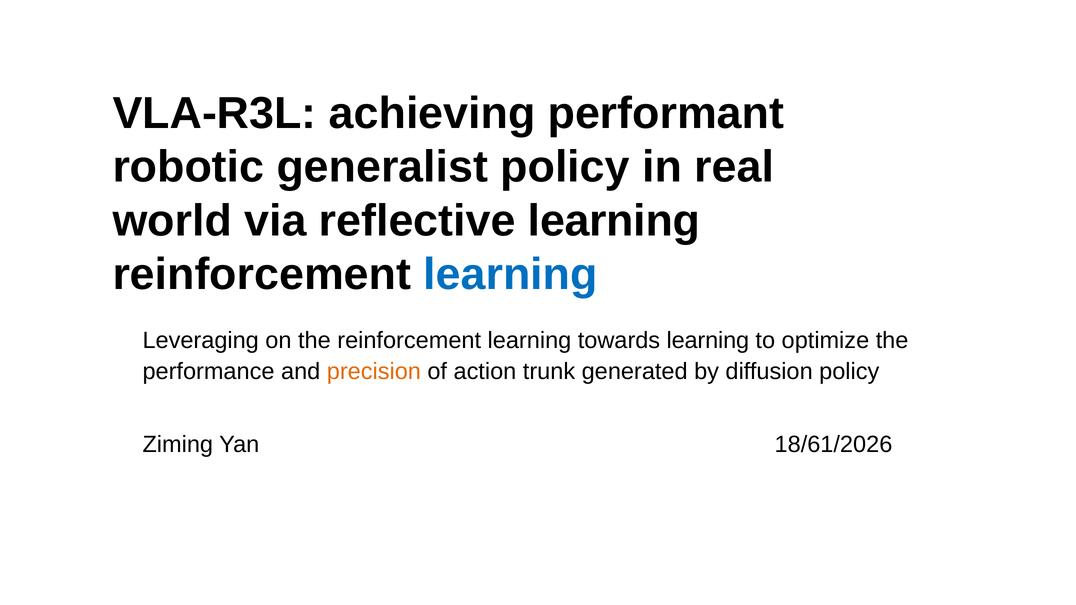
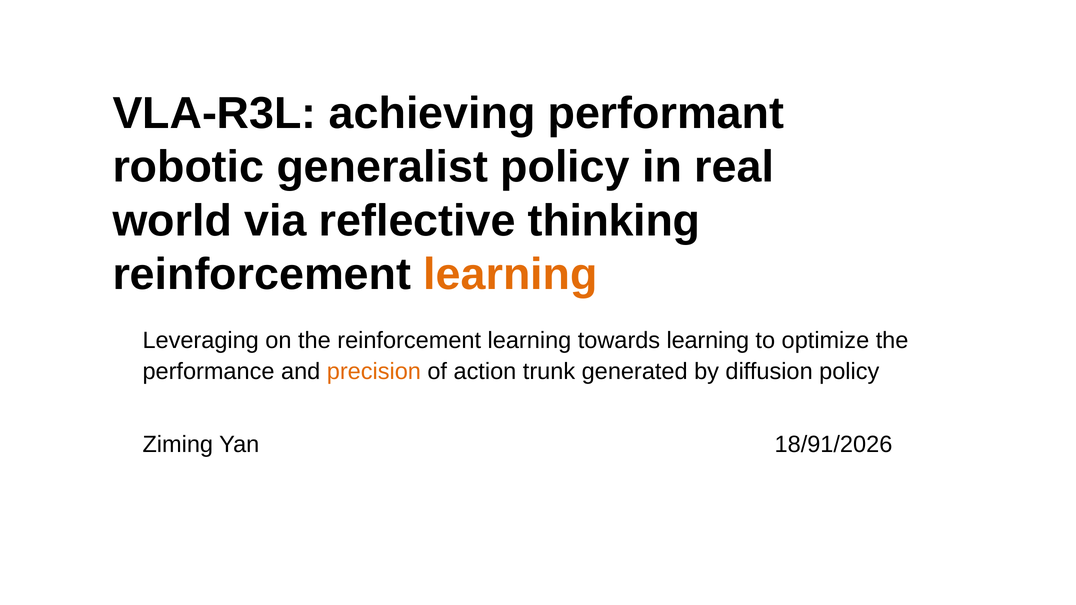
reflective learning: learning -> thinking
learning at (510, 275) colour: blue -> orange
18/61/2026: 18/61/2026 -> 18/91/2026
